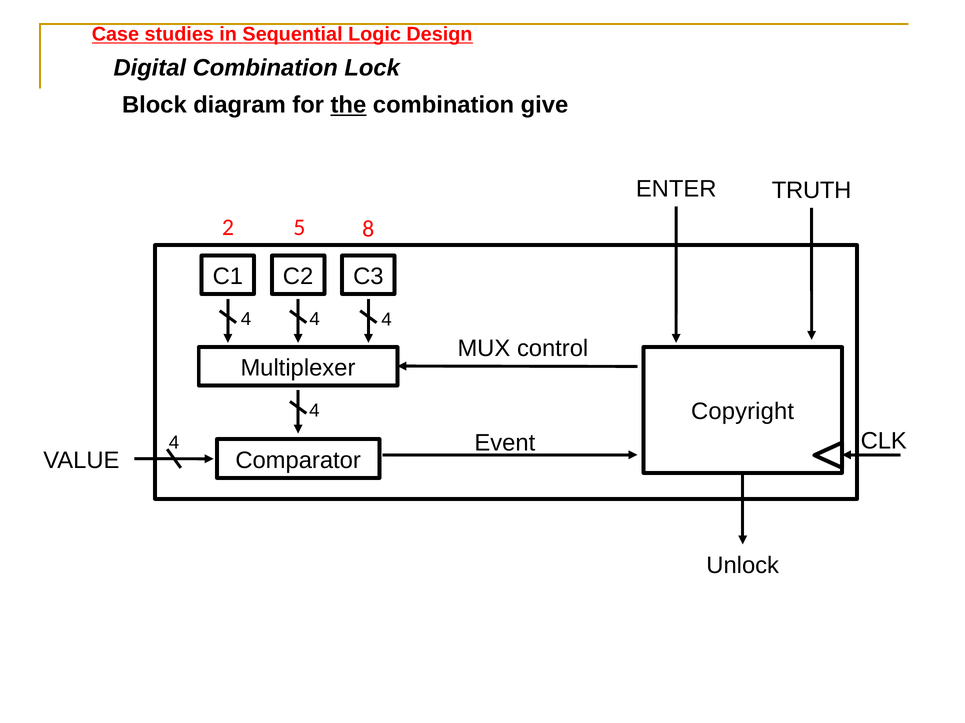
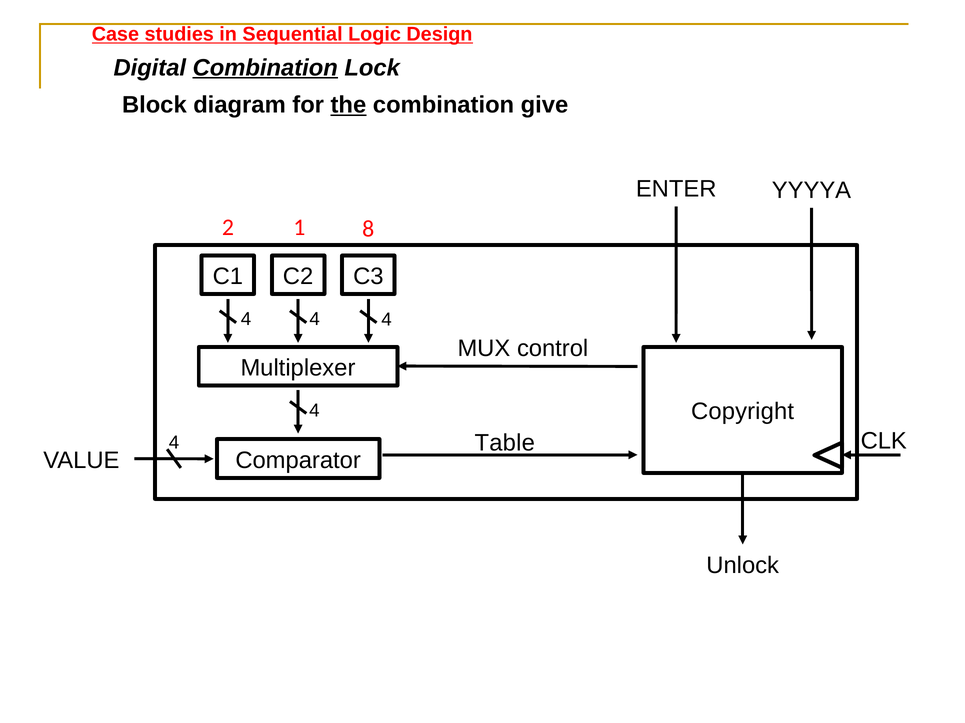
Combination at (265, 68) underline: none -> present
TRUTH: TRUTH -> YYYYA
5: 5 -> 1
Event: Event -> Table
